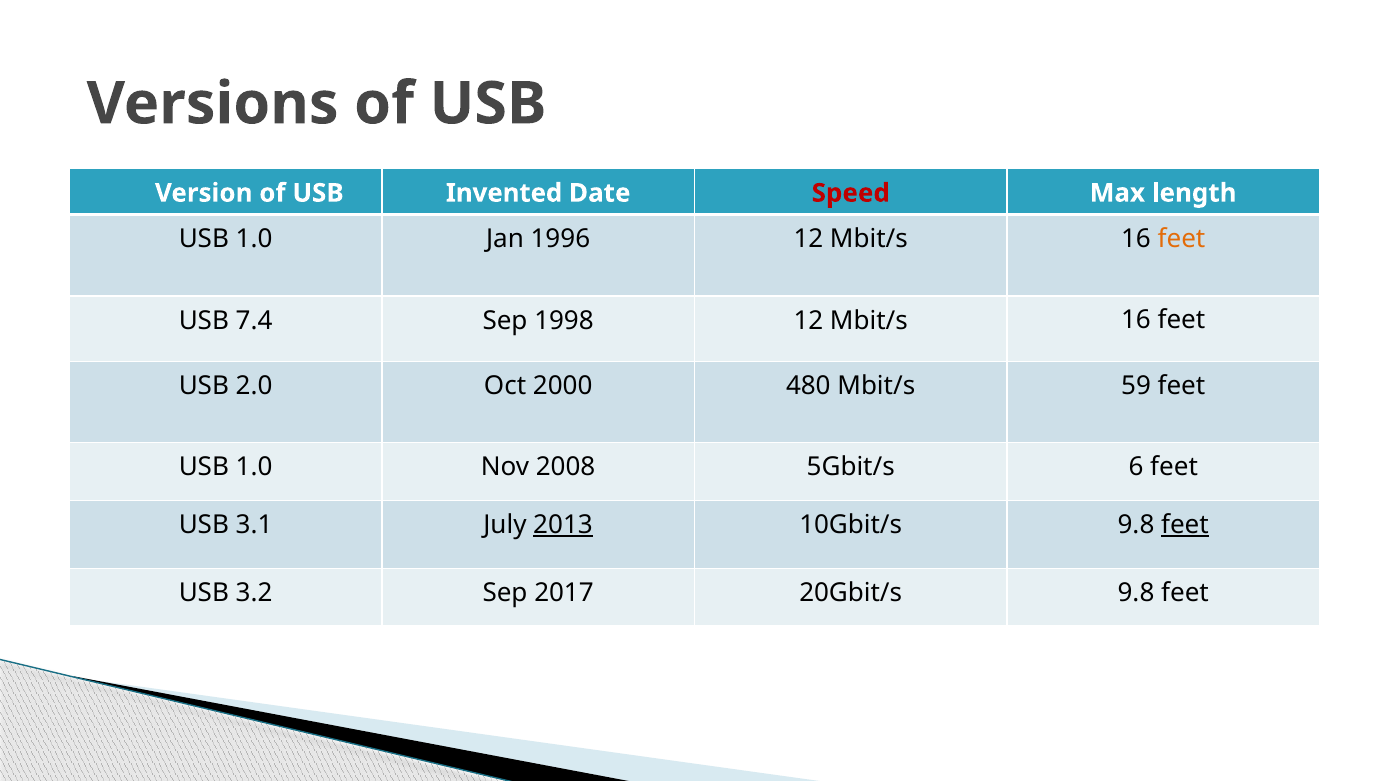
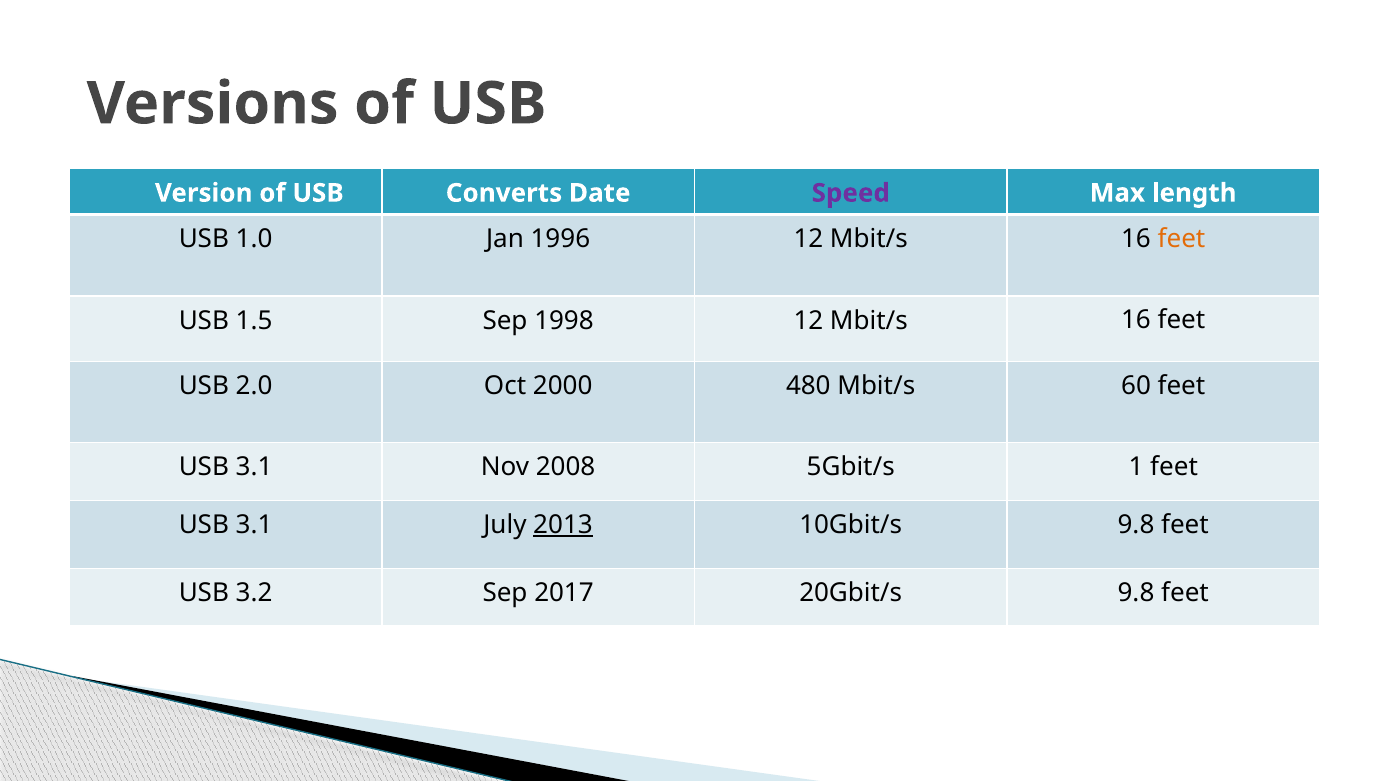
Invented: Invented -> Converts
Speed colour: red -> purple
7.4: 7.4 -> 1.5
59: 59 -> 60
1.0 at (254, 467): 1.0 -> 3.1
6: 6 -> 1
feet at (1185, 525) underline: present -> none
